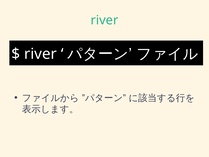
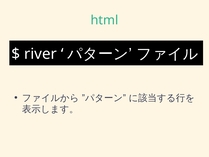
river at (104, 20): river -> html
